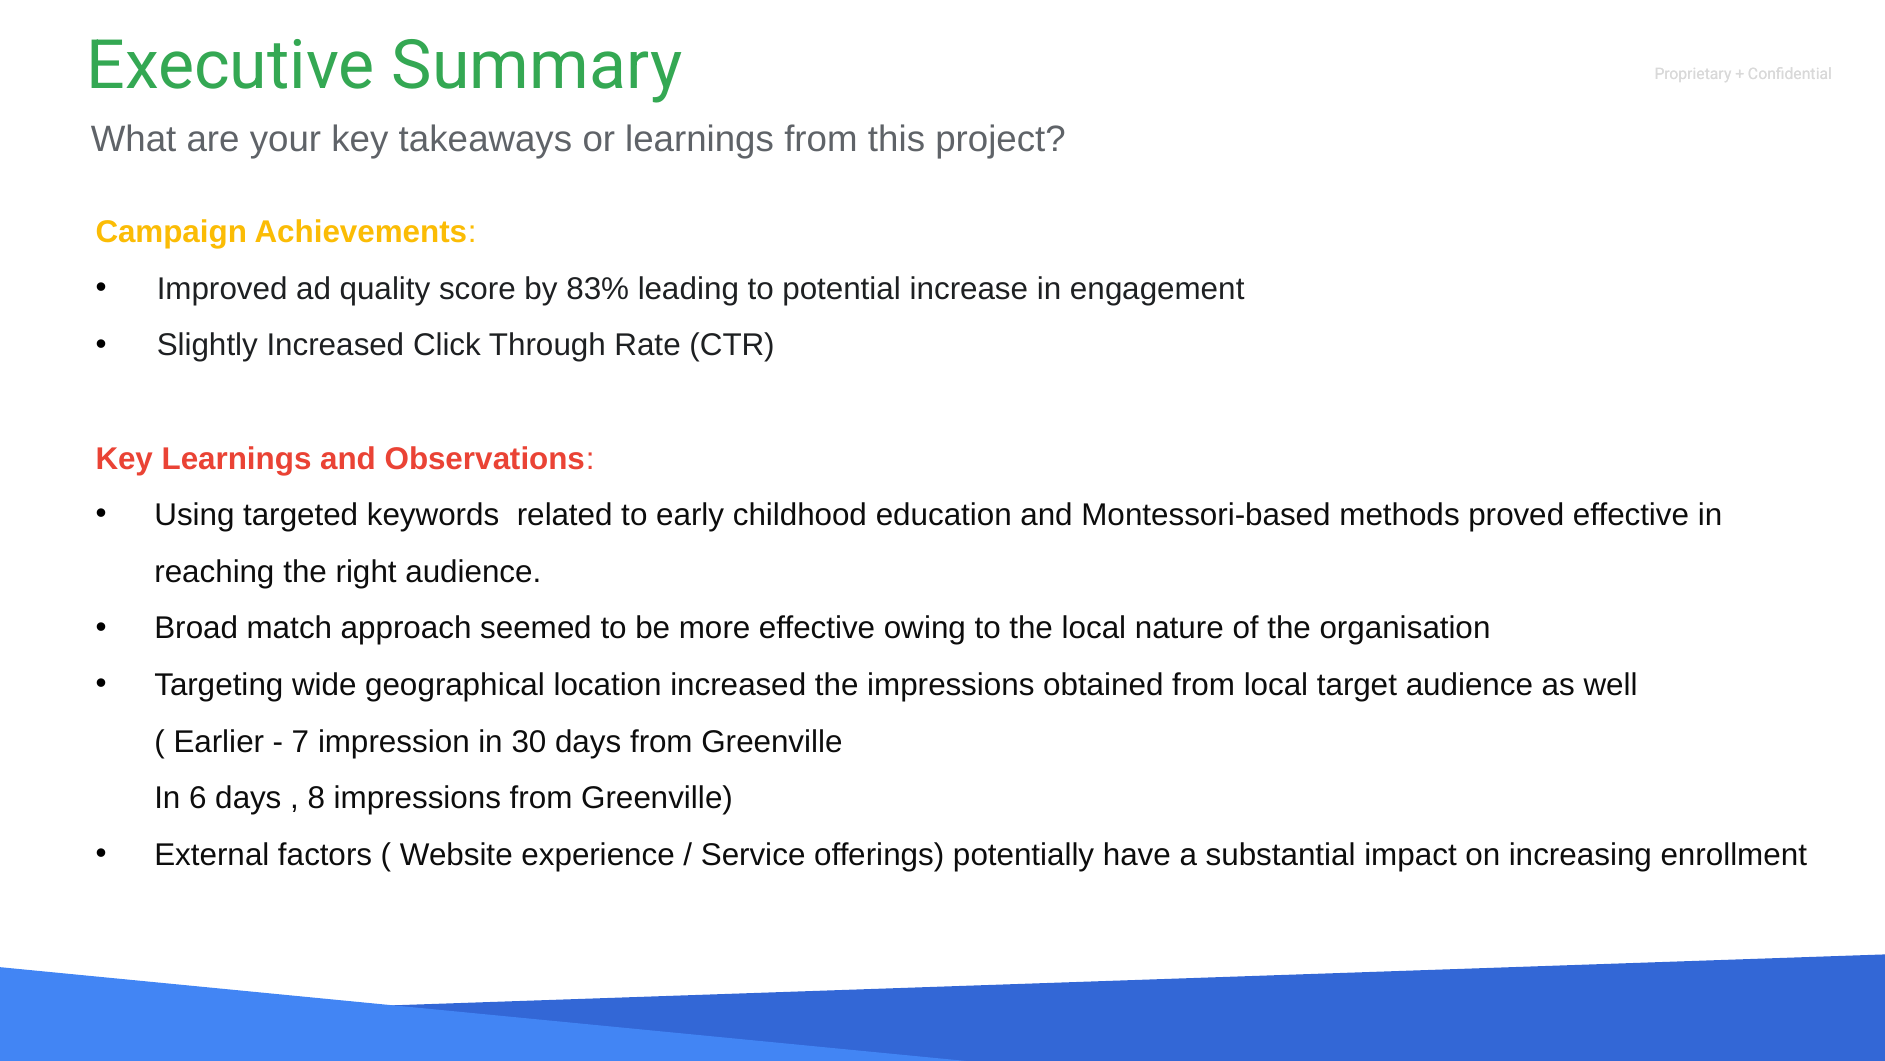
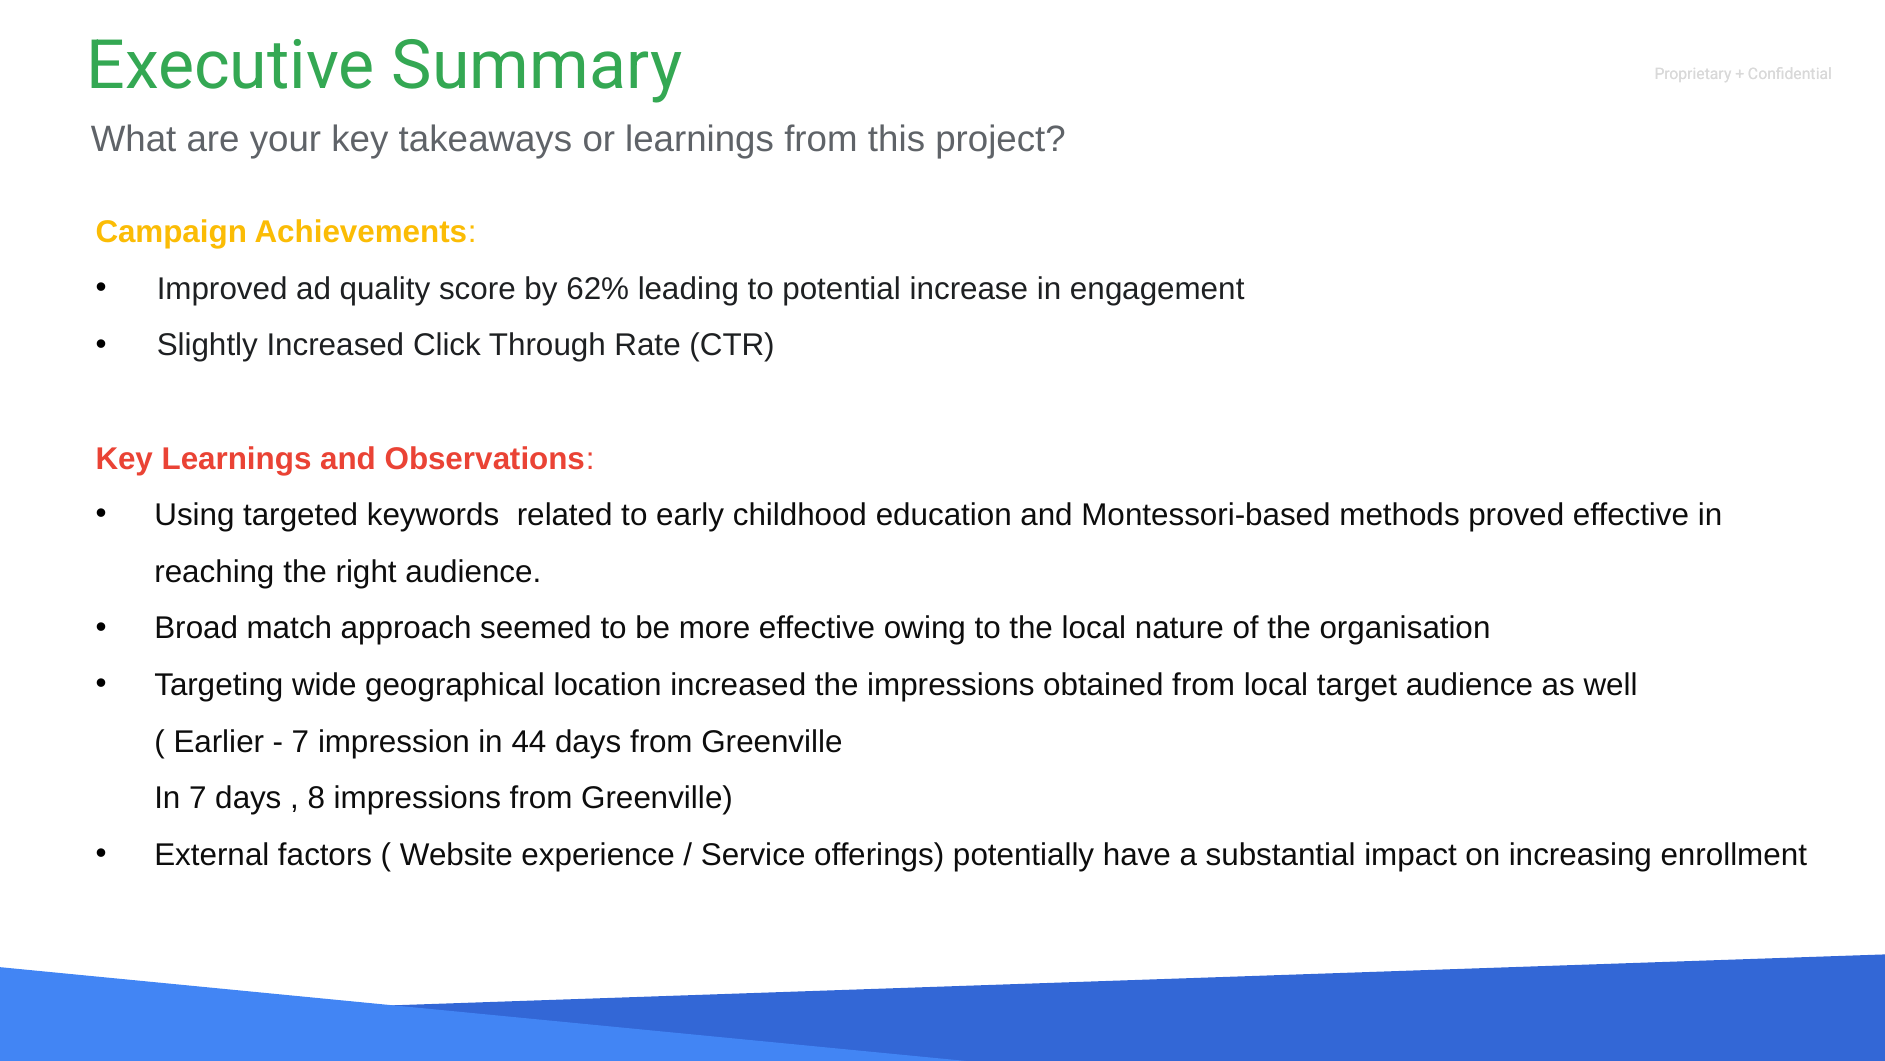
83%: 83% -> 62%
30: 30 -> 44
In 6: 6 -> 7
